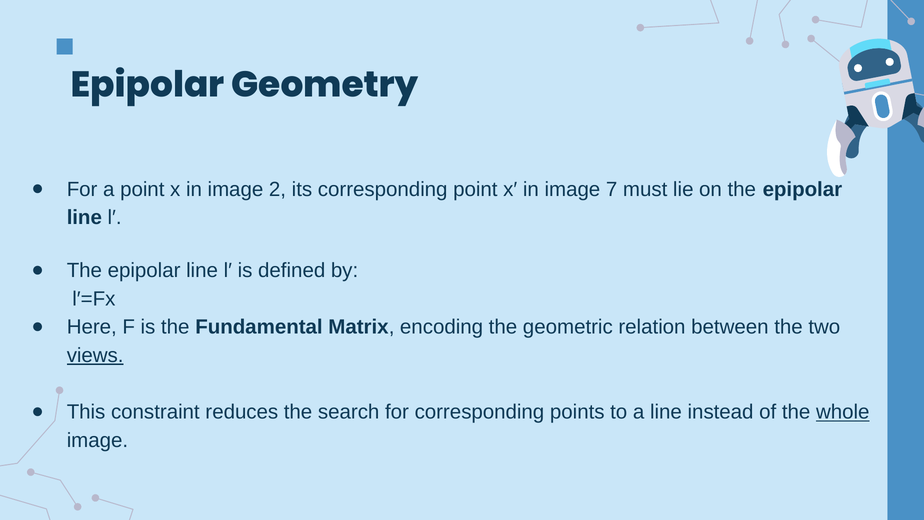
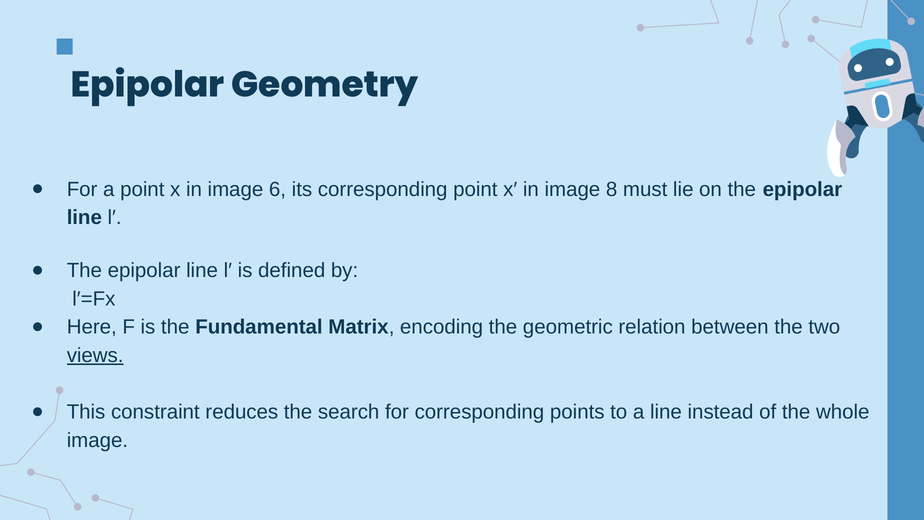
2: 2 -> 6
7: 7 -> 8
whole underline: present -> none
